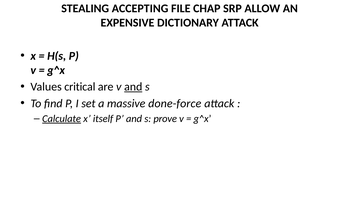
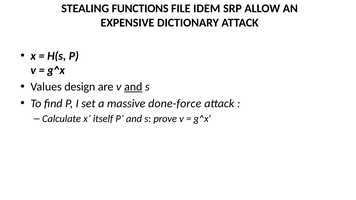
ACCEPTING: ACCEPTING -> FUNCTIONS
CHAP: CHAP -> IDEM
critical: critical -> design
Calculate underline: present -> none
